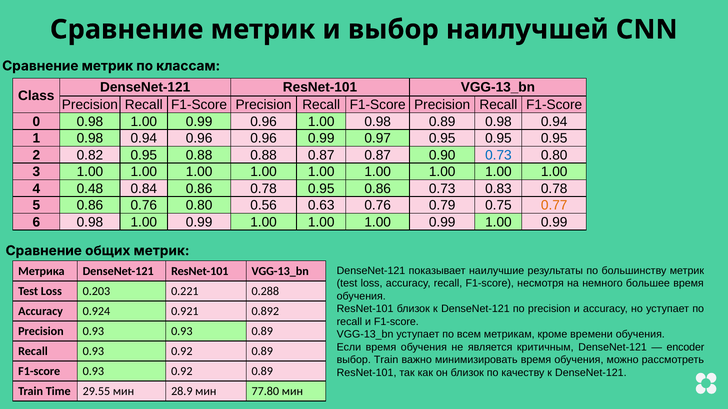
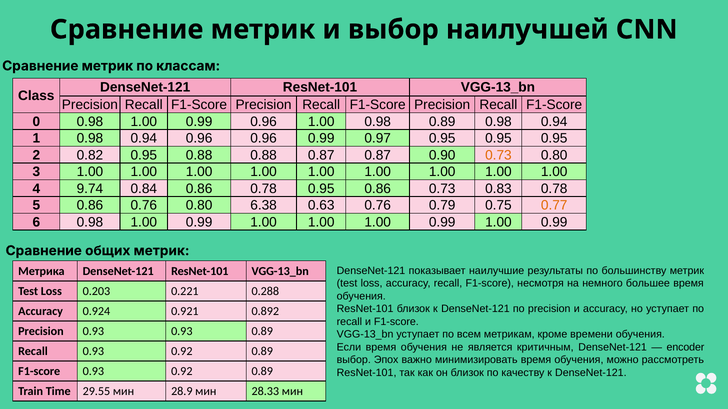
0.73 at (498, 155) colour: blue -> orange
0.48: 0.48 -> 9.74
0.56: 0.56 -> 6.38
выбор Train: Train -> Эпох
77.80: 77.80 -> 28.33
